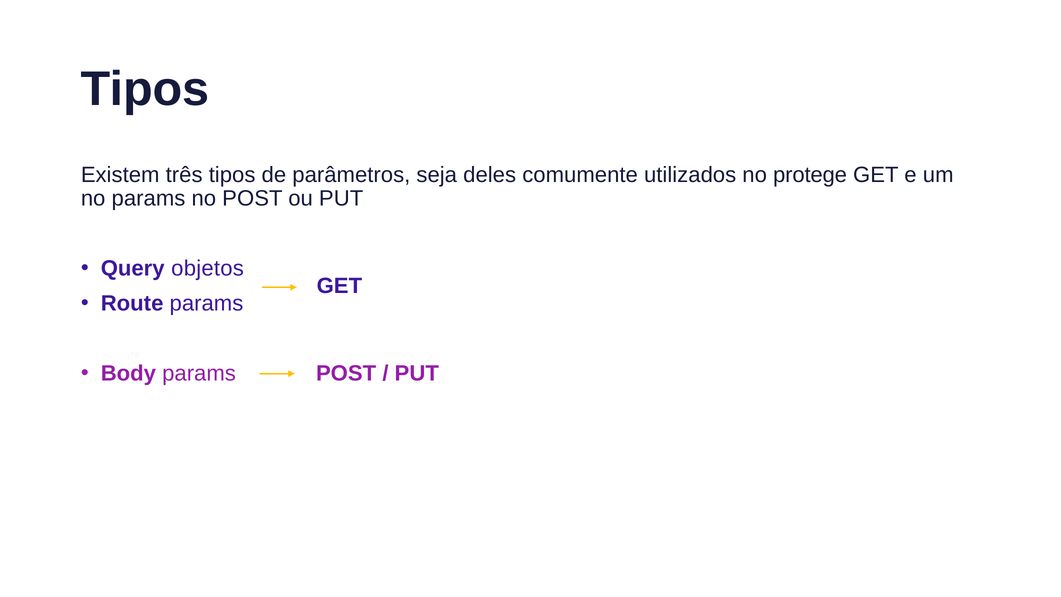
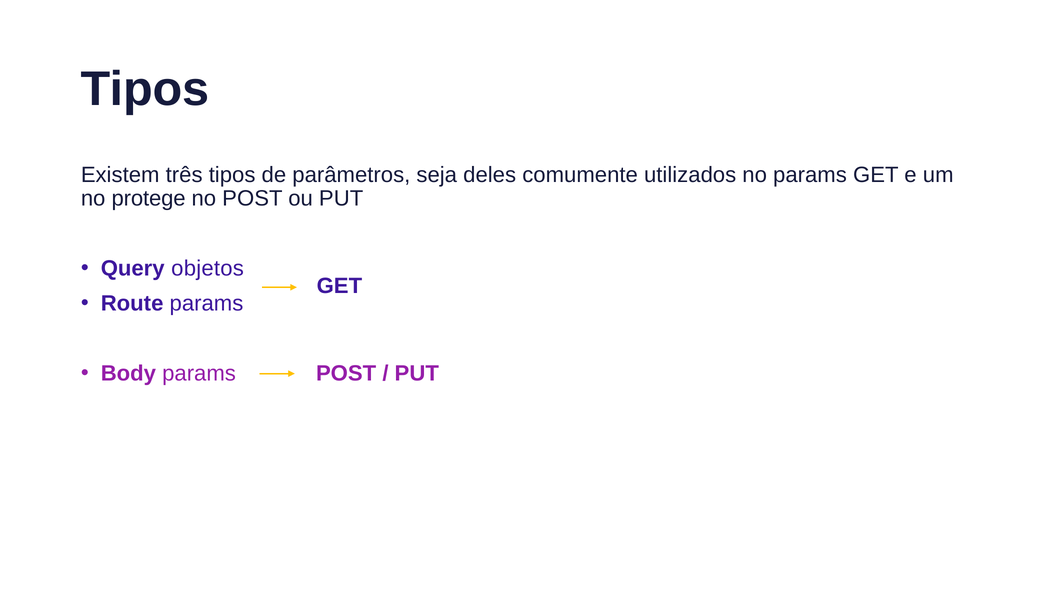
no protege: protege -> params
no params: params -> protege
